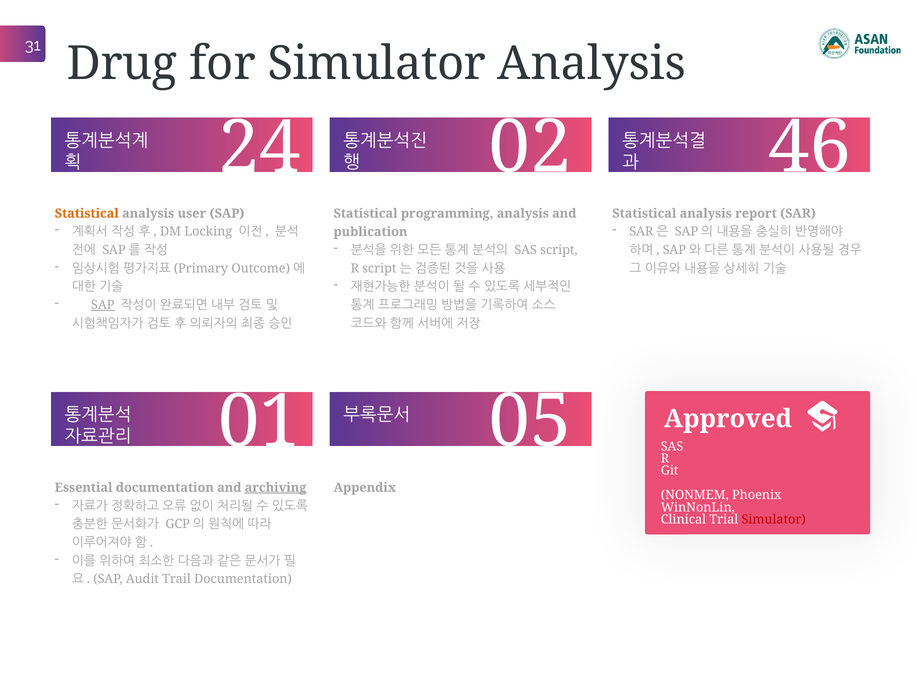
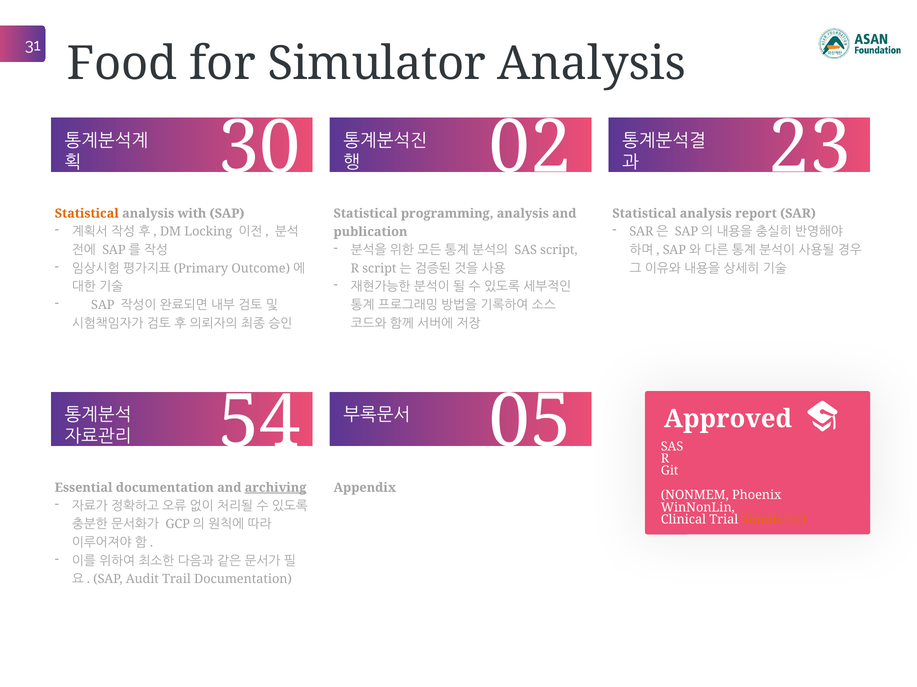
Drug: Drug -> Food
46: 46 -> 23
24: 24 -> 30
user: user -> with
SAP at (103, 305) underline: present -> none
01: 01 -> 54
Simulator at (774, 520) colour: red -> orange
